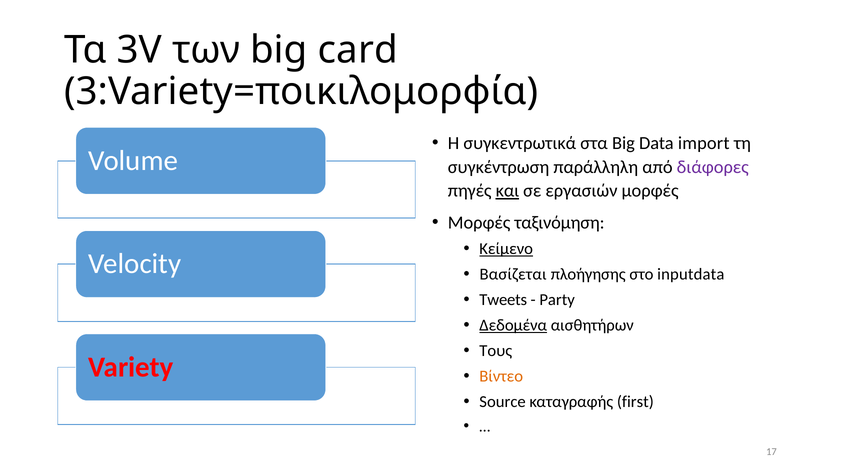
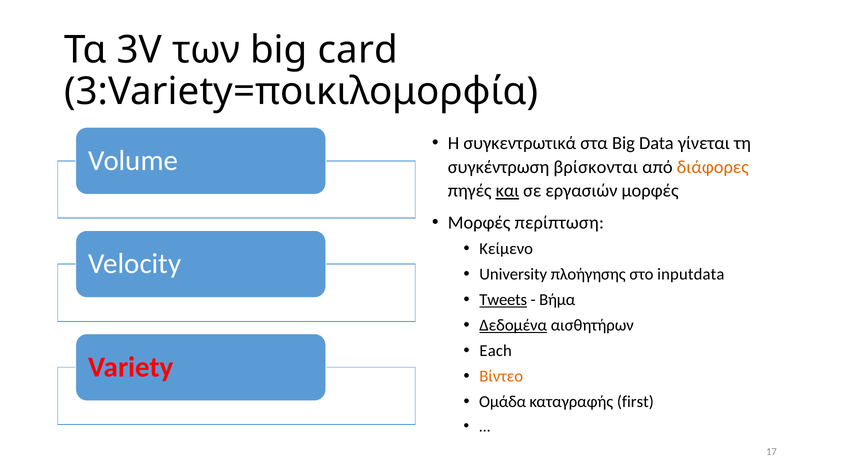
import: import -> γίνεται
παράλληλη: παράλληλη -> βρίσκονται
διάφορες colour: purple -> orange
ταξινόμηση: ταξινόμηση -> περίπτωση
Κείμενο underline: present -> none
Βασίζεται: Βασίζεται -> University
Tweets underline: none -> present
Party: Party -> Βήμα
Τους: Τους -> Each
Source: Source -> Ομάδα
